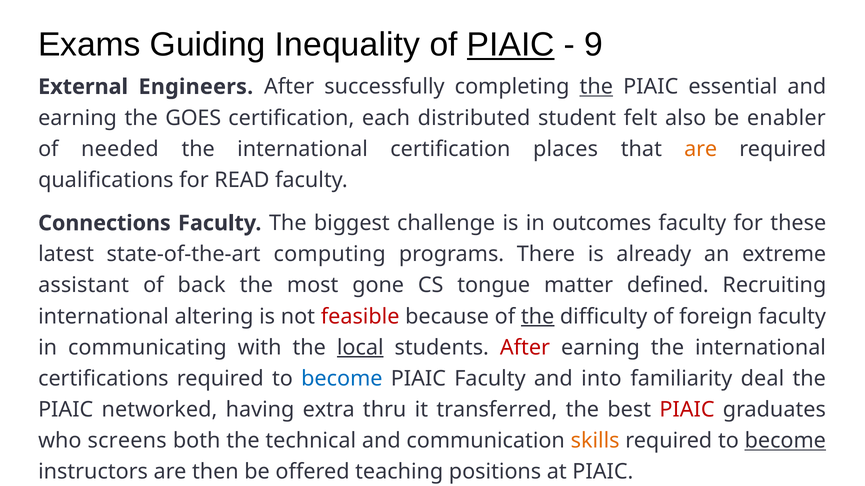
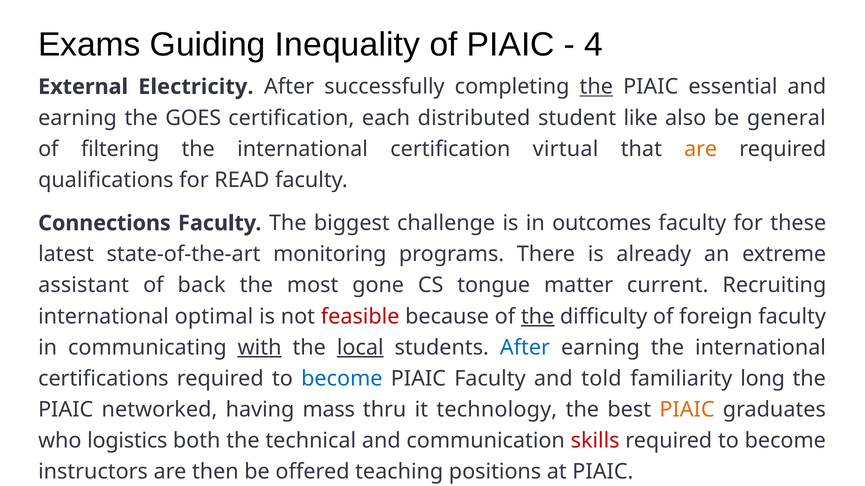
PIAIC at (511, 44) underline: present -> none
9: 9 -> 4
Engineers: Engineers -> Electricity
felt: felt -> like
enabler: enabler -> general
needed: needed -> filtering
places: places -> virtual
computing: computing -> monitoring
defined: defined -> current
altering: altering -> optimal
with underline: none -> present
After at (525, 348) colour: red -> blue
into: into -> told
deal: deal -> long
extra: extra -> mass
transferred: transferred -> technology
PIAIC at (687, 410) colour: red -> orange
screens: screens -> logistics
skills colour: orange -> red
become at (785, 441) underline: present -> none
